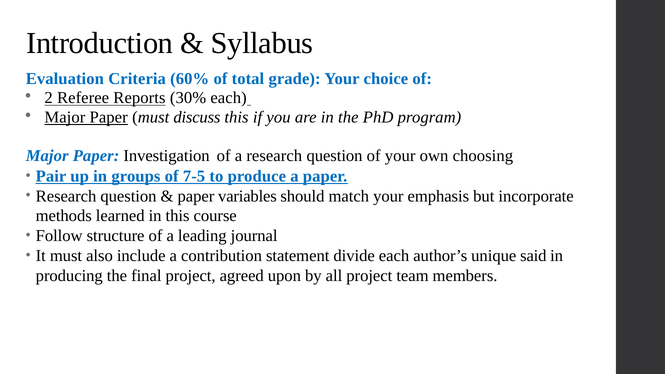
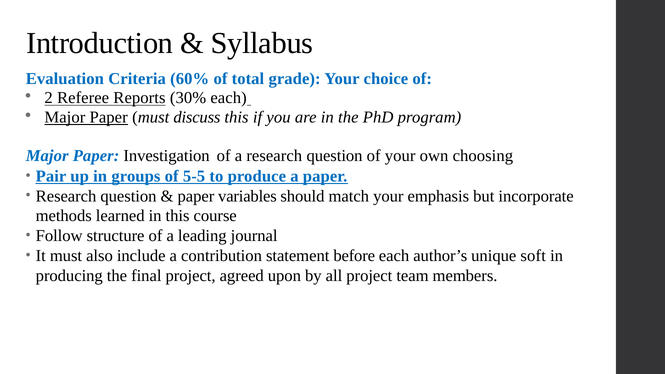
7-5: 7-5 -> 5-5
divide: divide -> before
said: said -> soft
